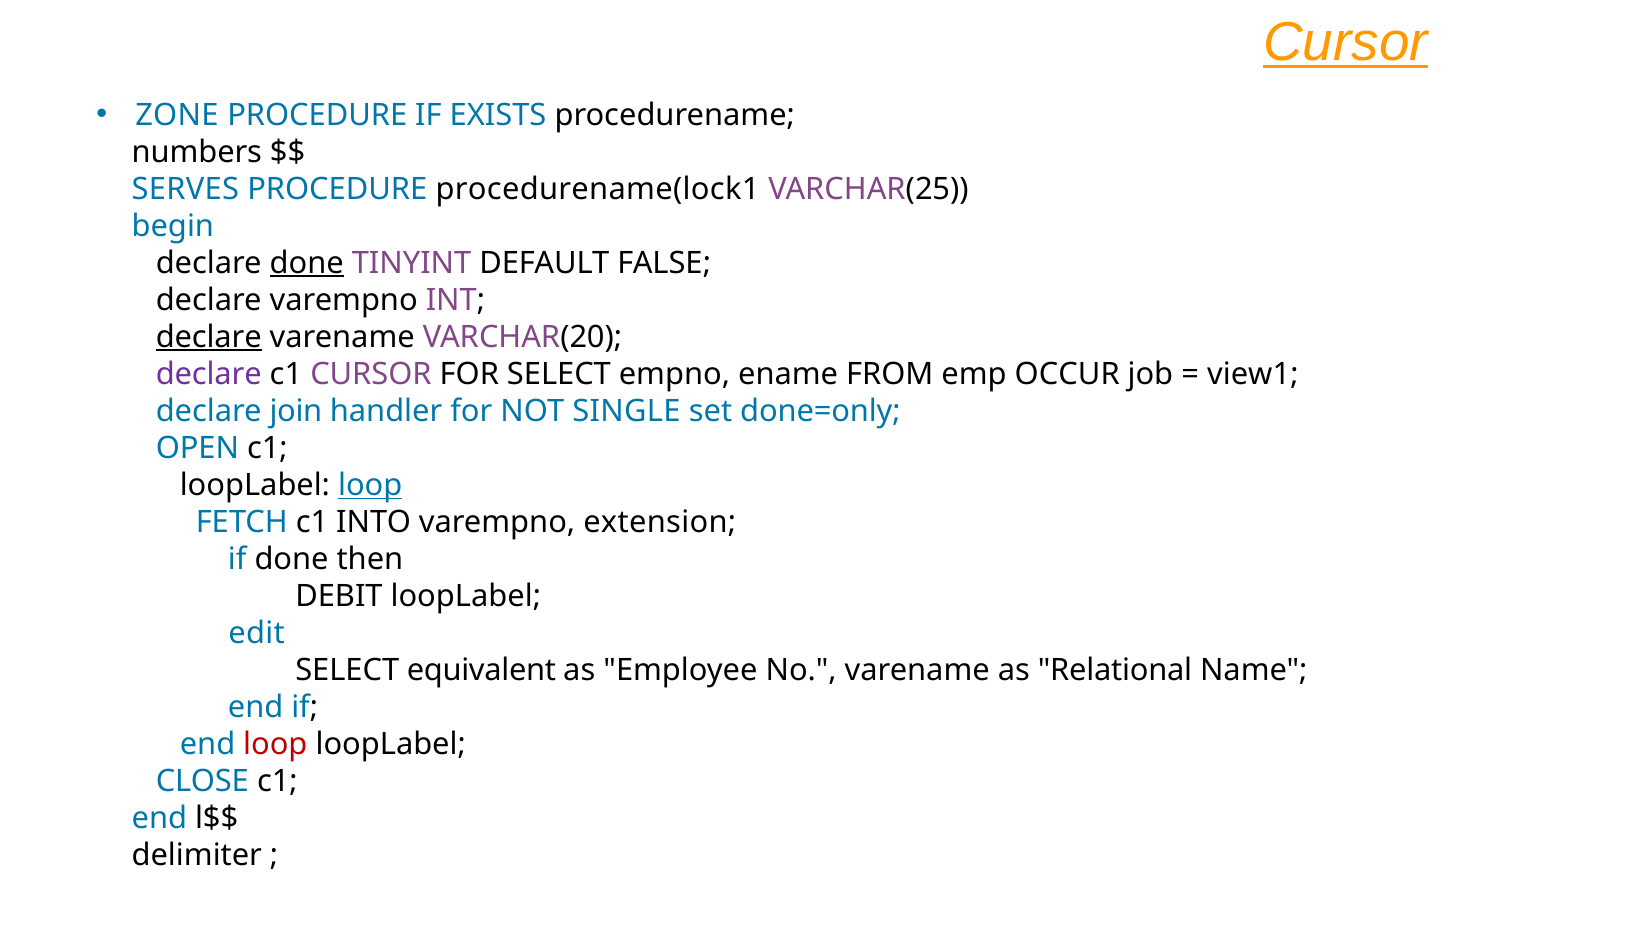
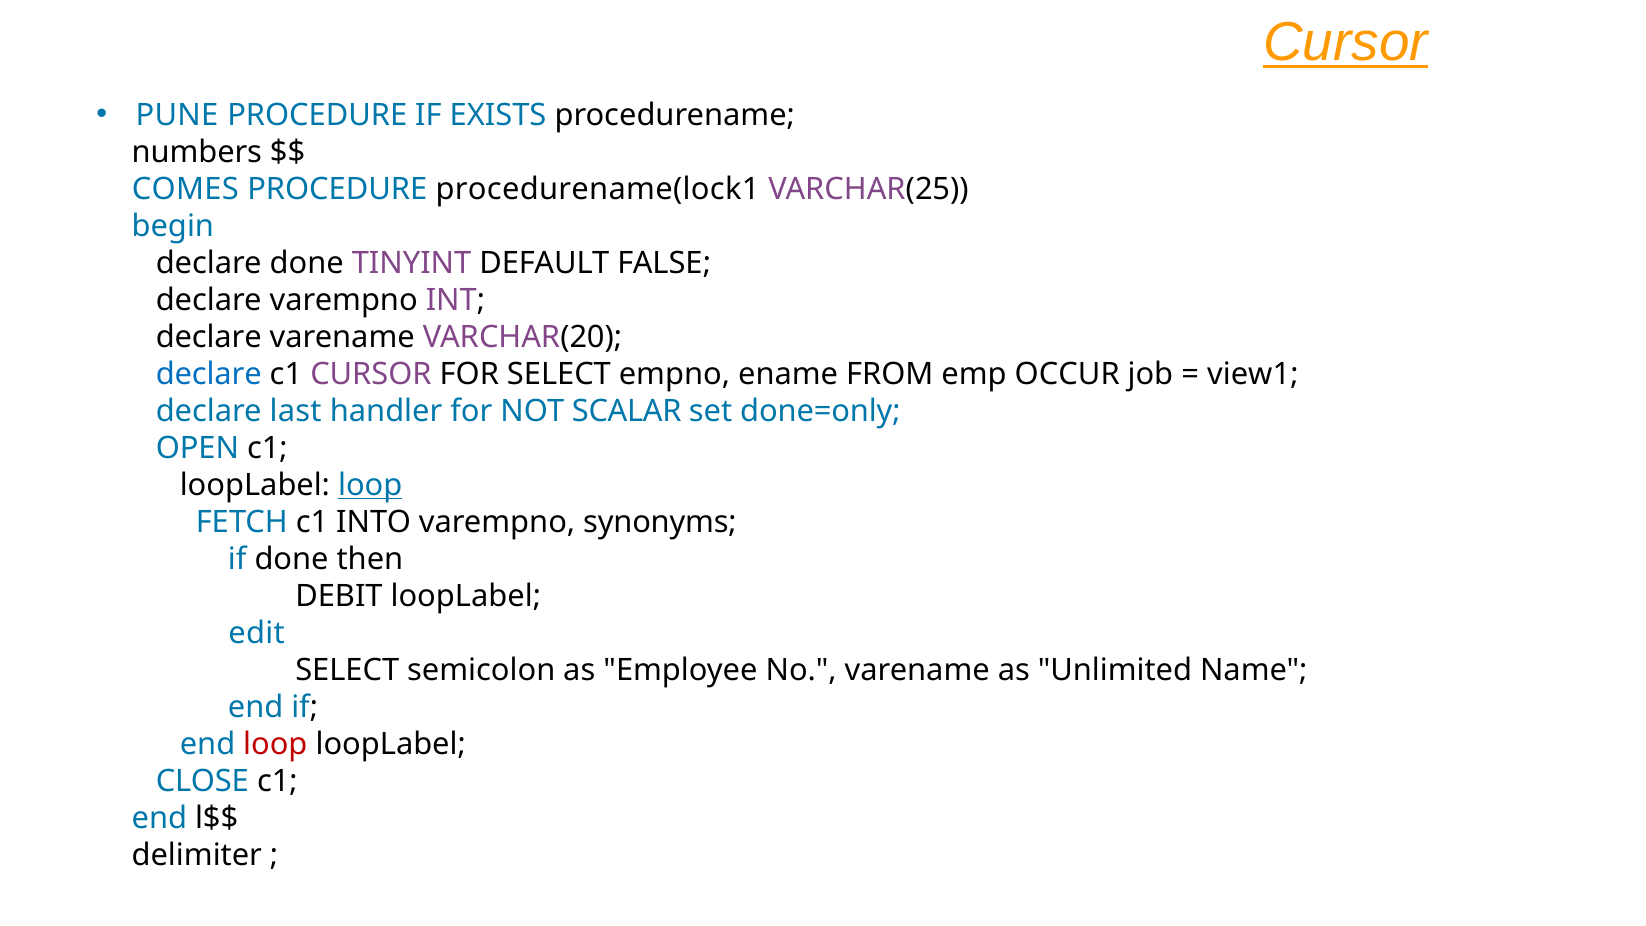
ZONE: ZONE -> PUNE
SERVES: SERVES -> COMES
done at (307, 263) underline: present -> none
declare at (209, 337) underline: present -> none
declare at (209, 374) colour: purple -> blue
join: join -> last
SINGLE: SINGLE -> SCALAR
extension: extension -> synonyms
equivalent: equivalent -> semicolon
Relational: Relational -> Unlimited
